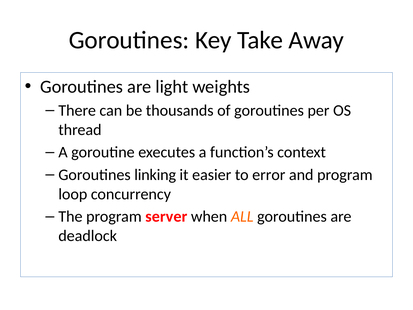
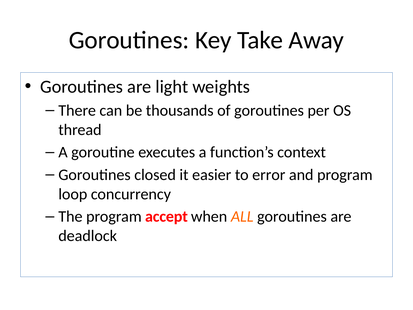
linking: linking -> closed
server: server -> accept
